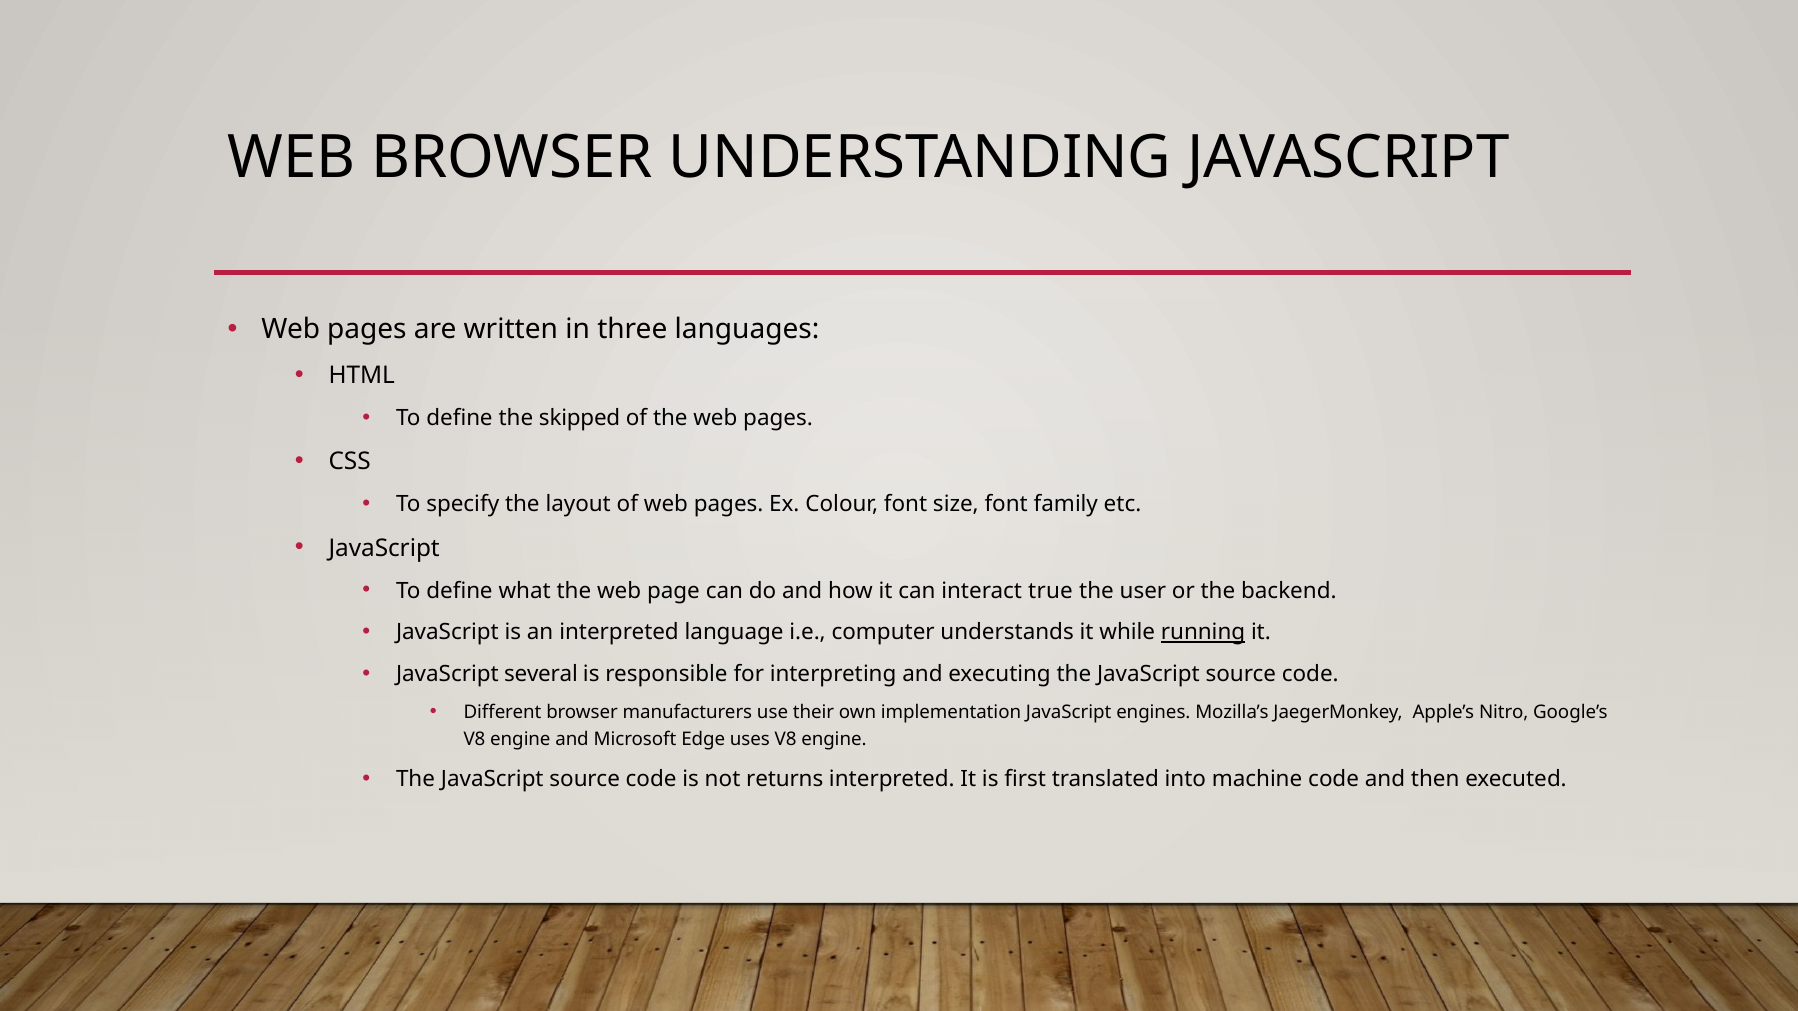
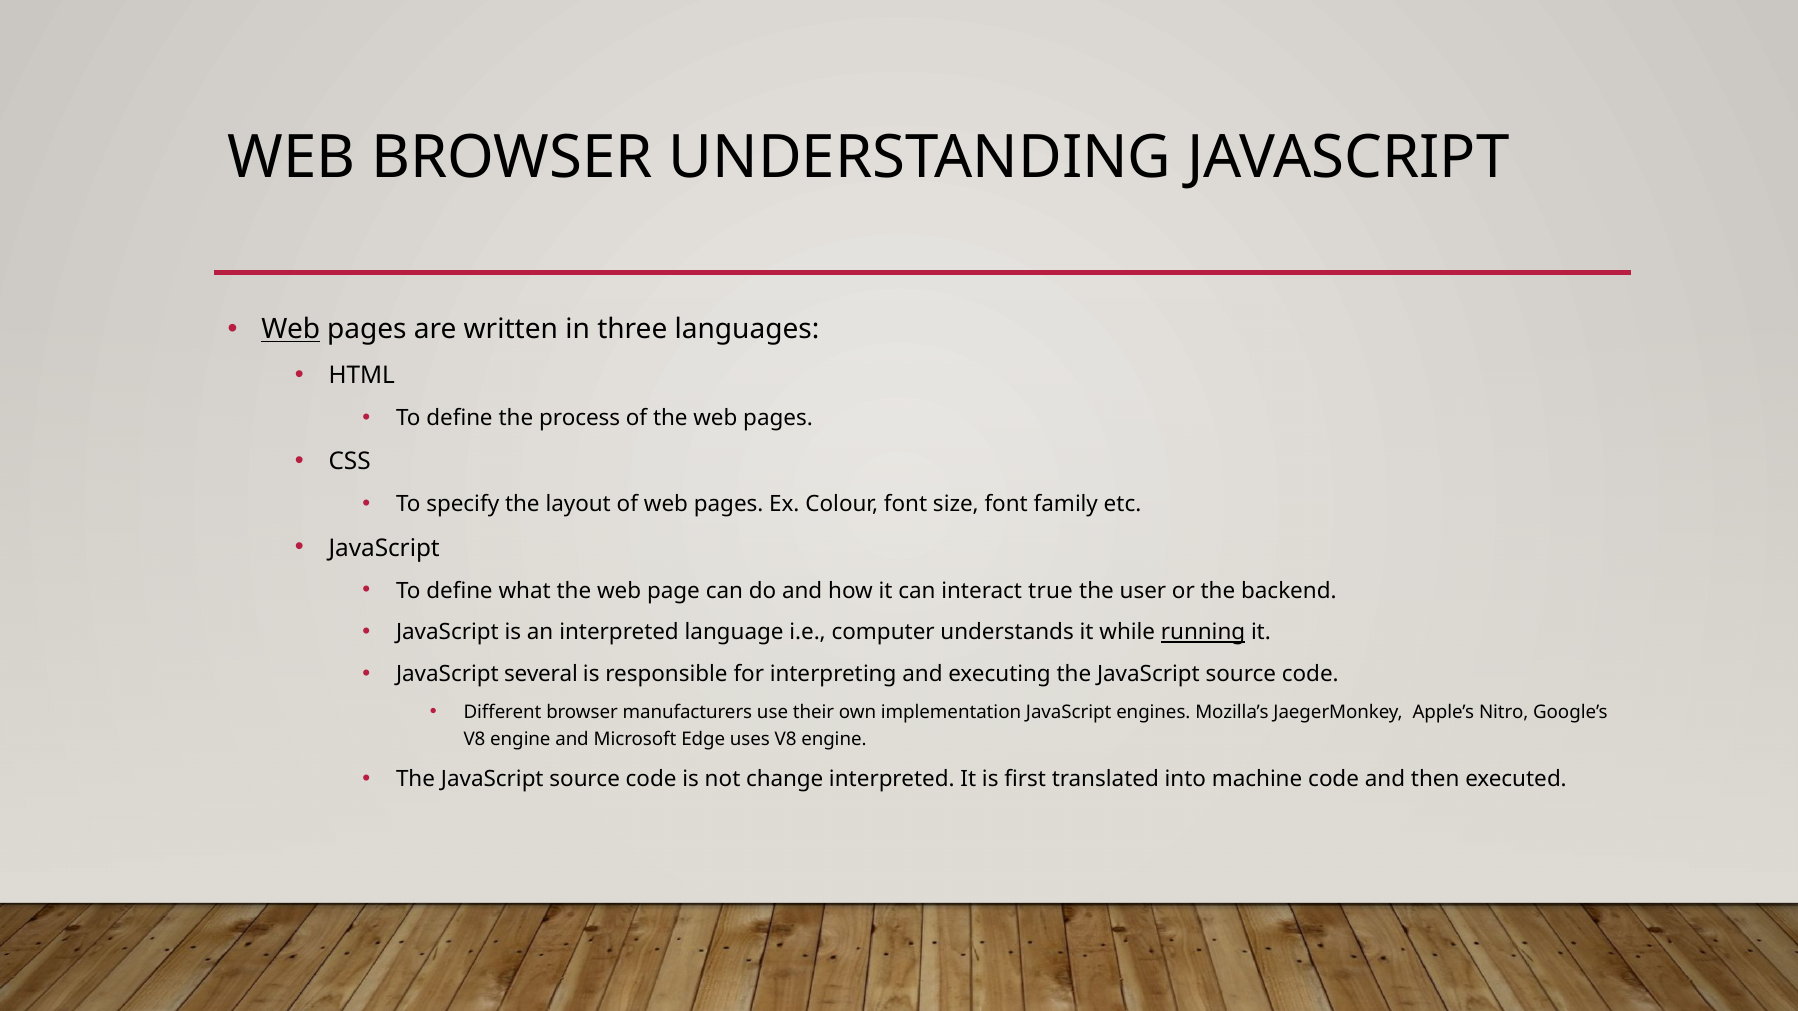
Web at (291, 330) underline: none -> present
skipped: skipped -> process
returns: returns -> change
